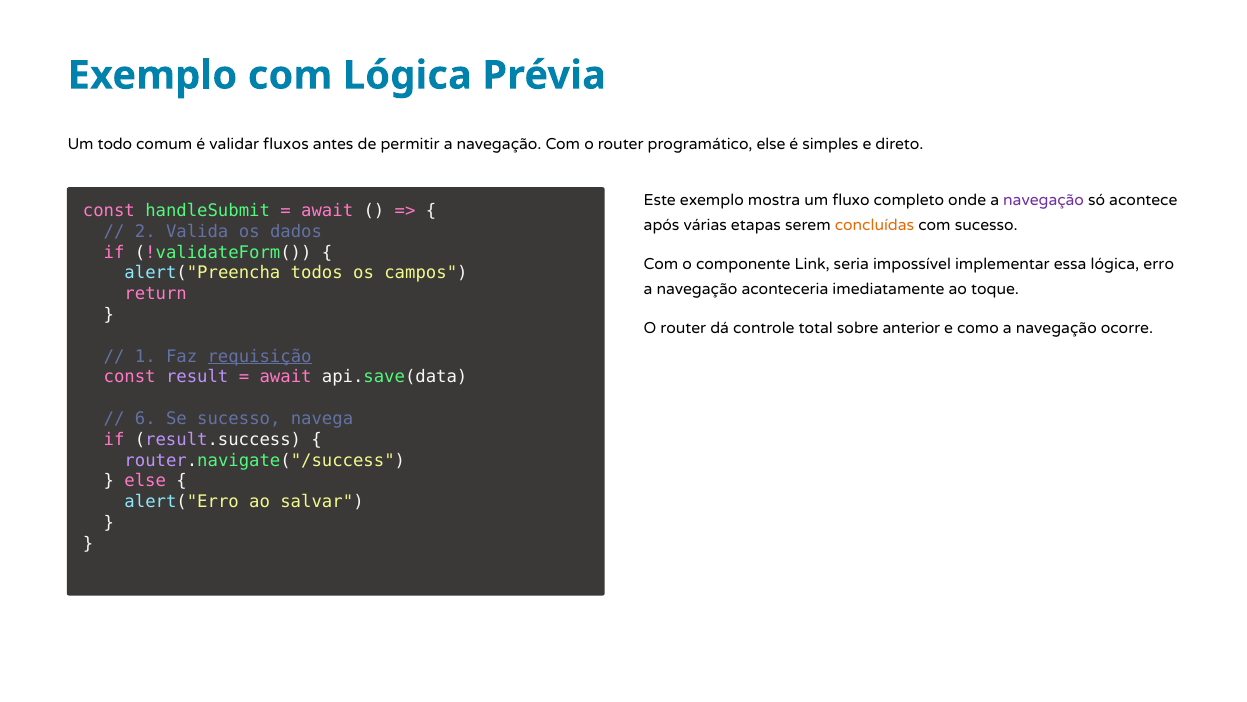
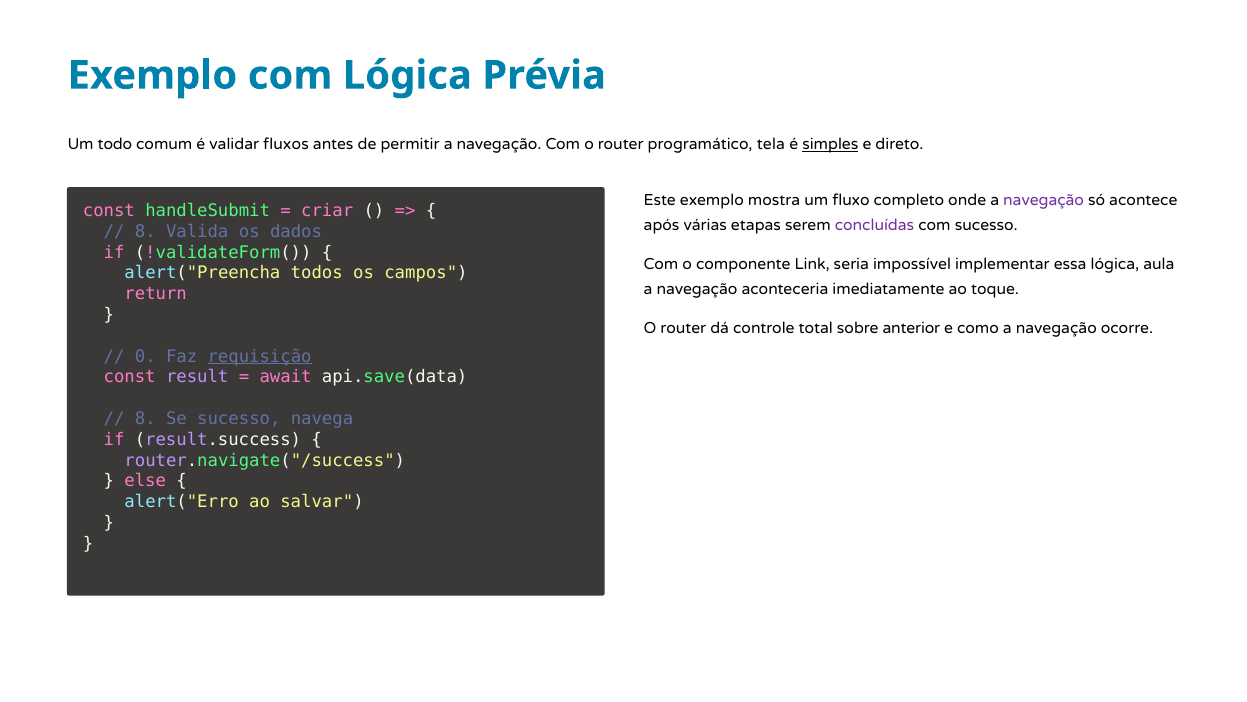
programático else: else -> tela
simples underline: none -> present
await at (327, 211): await -> criar
concluídas colour: orange -> purple
2 at (145, 231): 2 -> 8
erro: erro -> aula
1: 1 -> 0
6 at (145, 418): 6 -> 8
